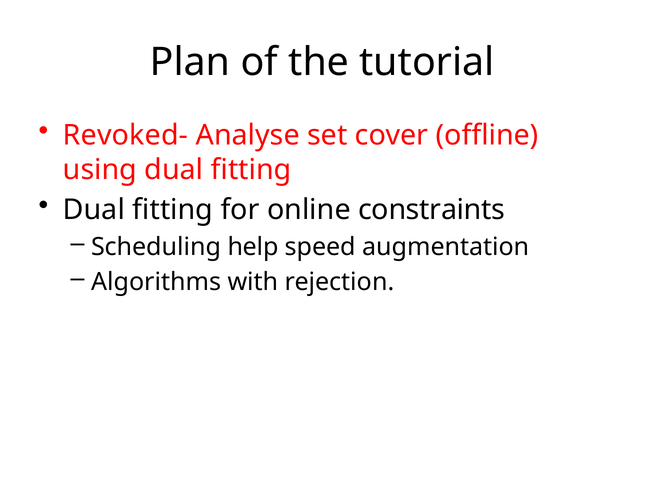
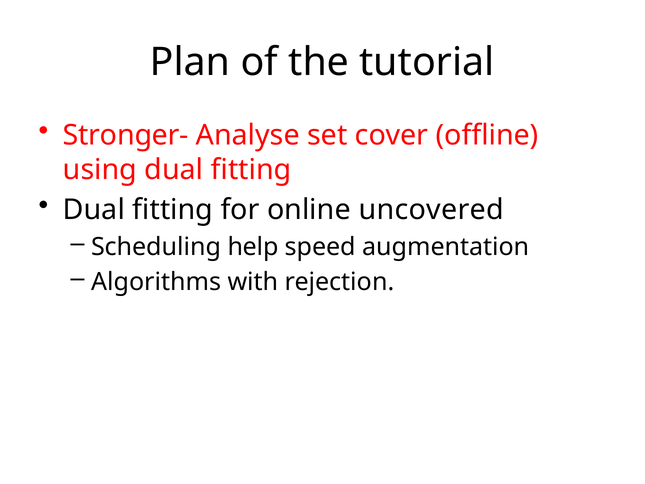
Revoked-: Revoked- -> Stronger-
constraints: constraints -> uncovered
